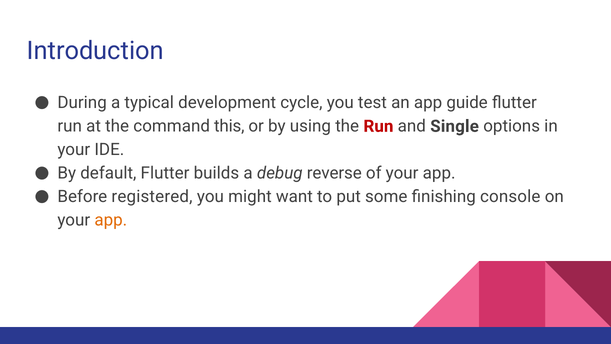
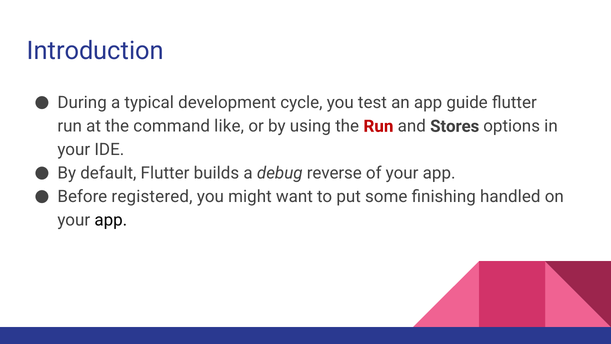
this: this -> like
Single: Single -> Stores
console: console -> handled
app at (111, 220) colour: orange -> black
